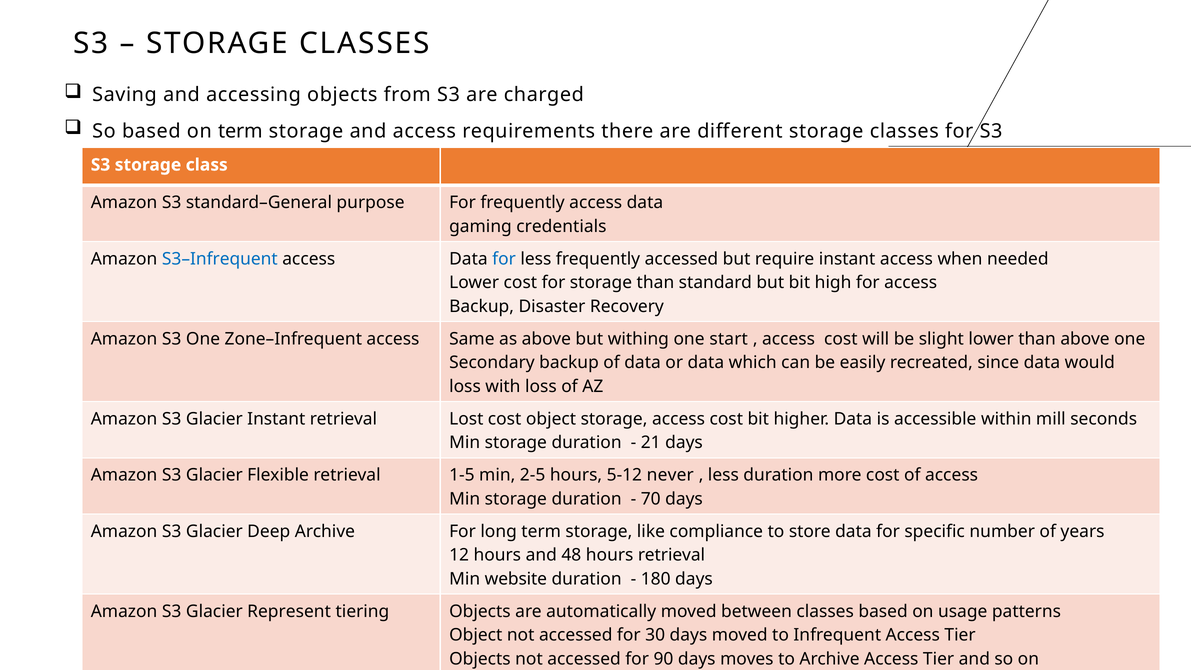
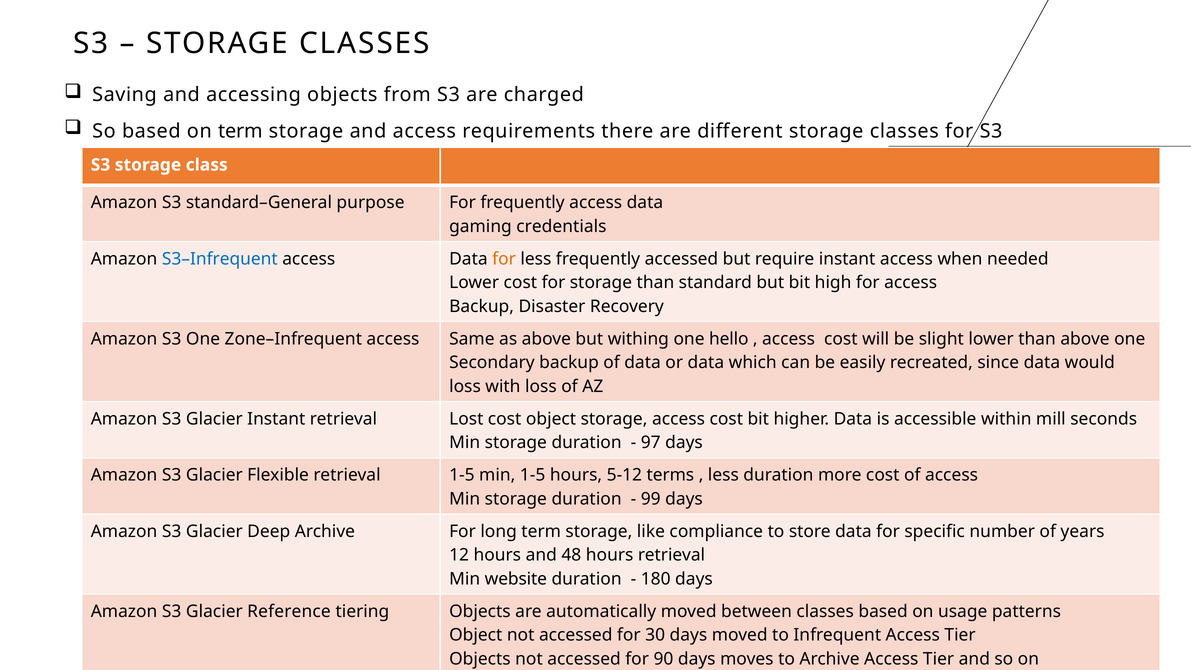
for at (504, 259) colour: blue -> orange
start: start -> hello
21: 21 -> 97
min 2-5: 2-5 -> 1-5
never: never -> terms
70: 70 -> 99
Represent: Represent -> Reference
